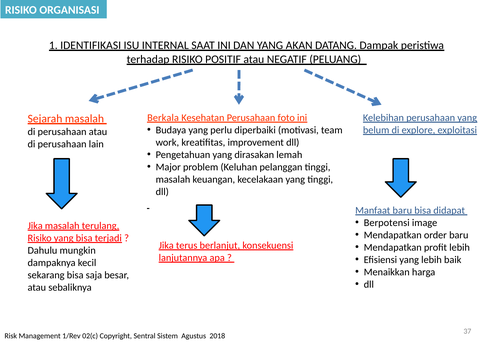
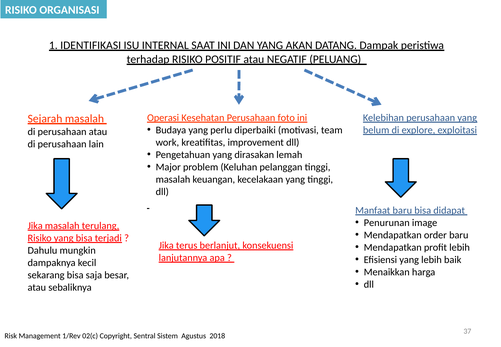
Berkala: Berkala -> Operasi
Berpotensi: Berpotensi -> Penurunan
